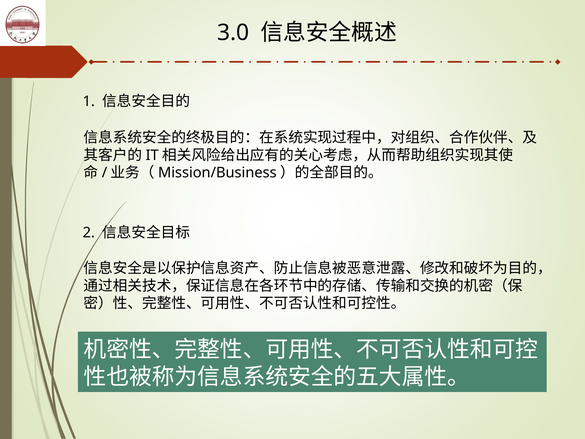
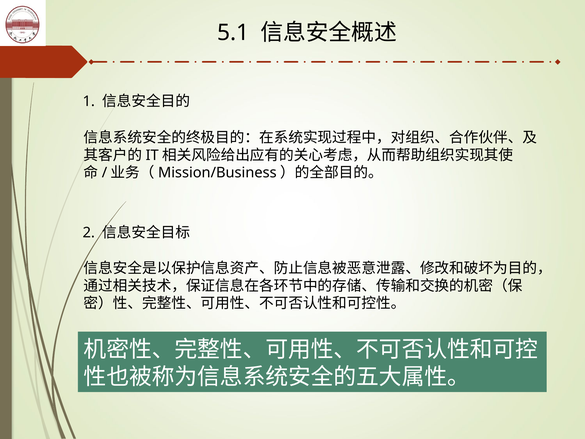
3.0: 3.0 -> 5.1
